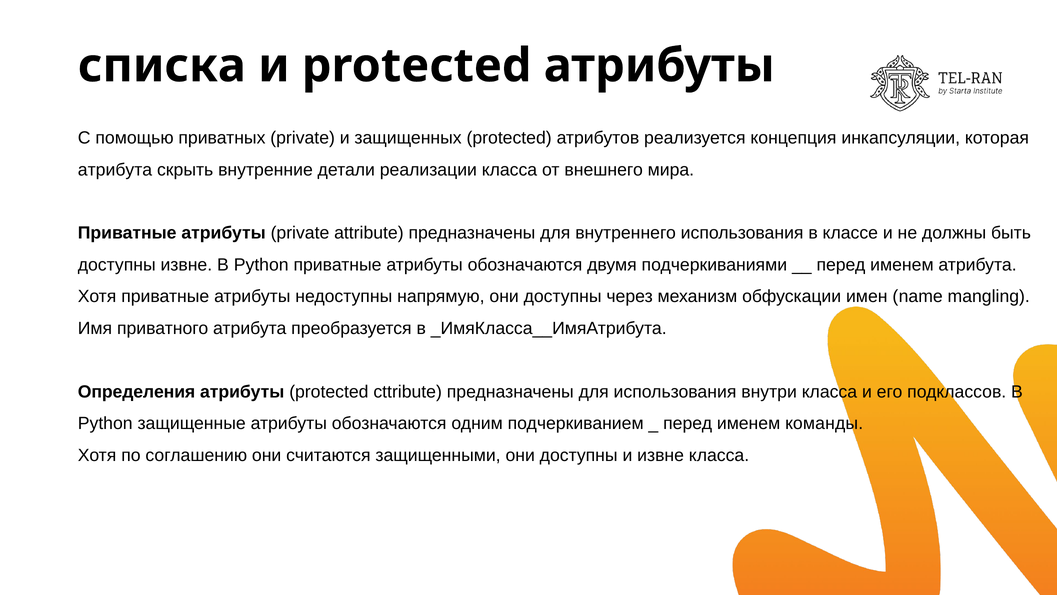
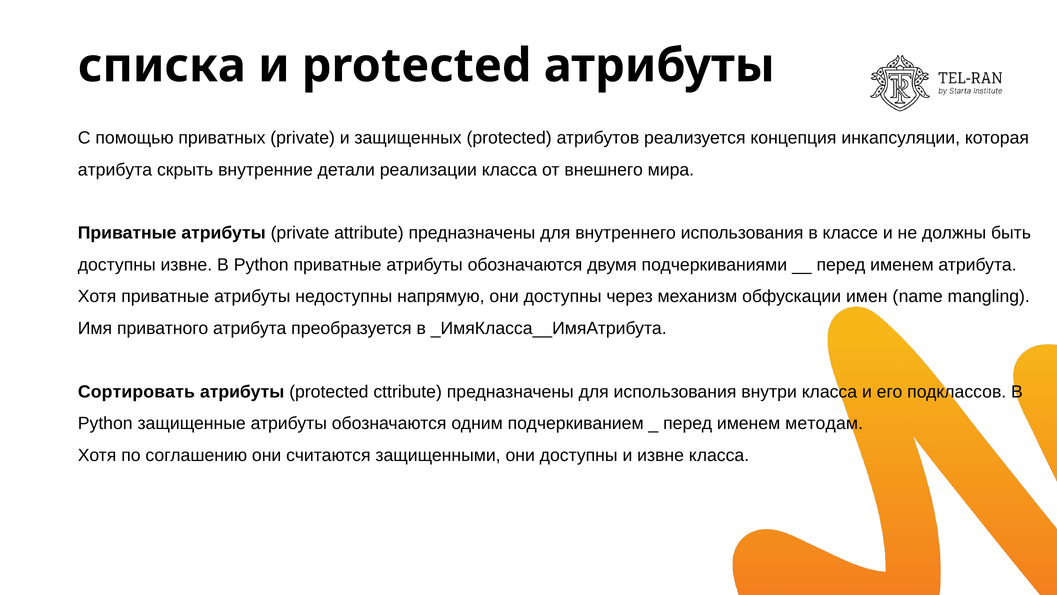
Определения: Определения -> Сортировать
команды: команды -> методам
